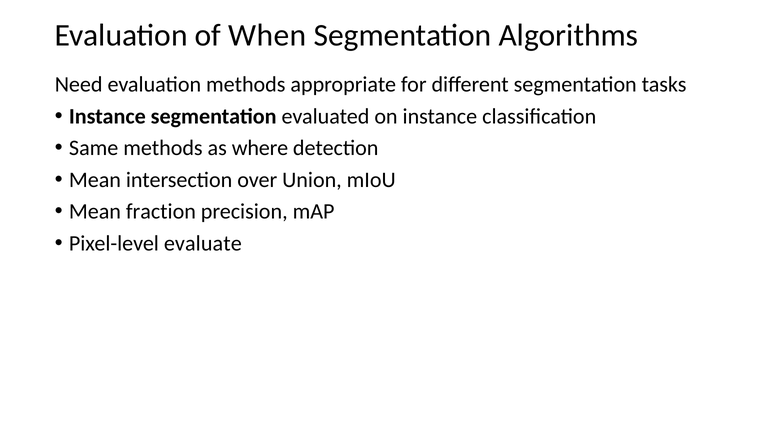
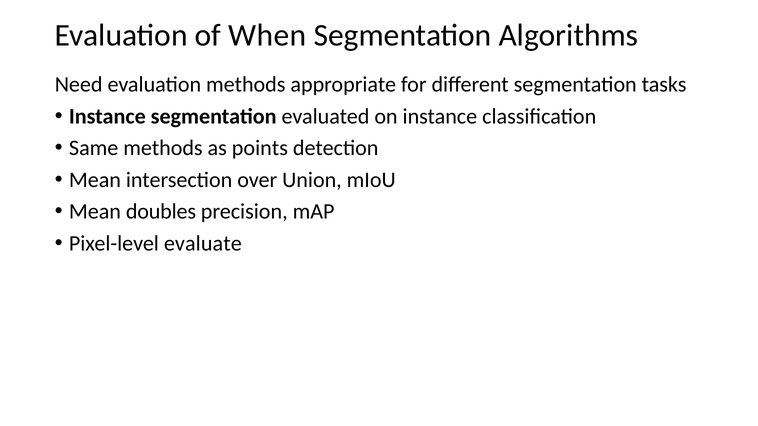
where: where -> points
fraction: fraction -> doubles
